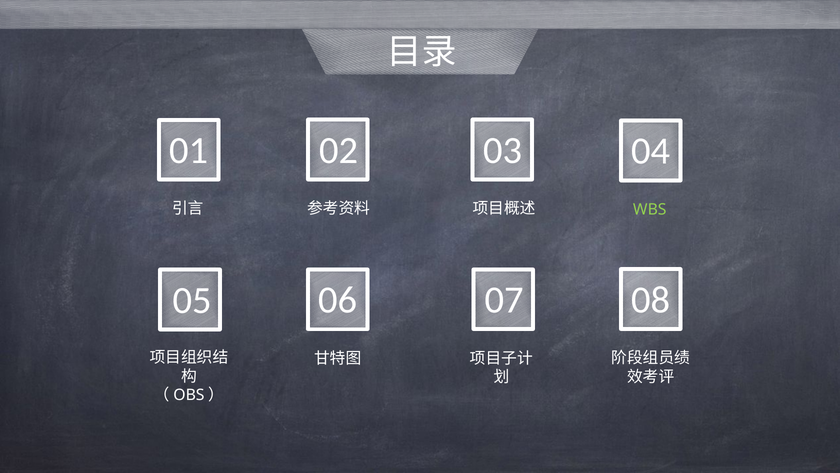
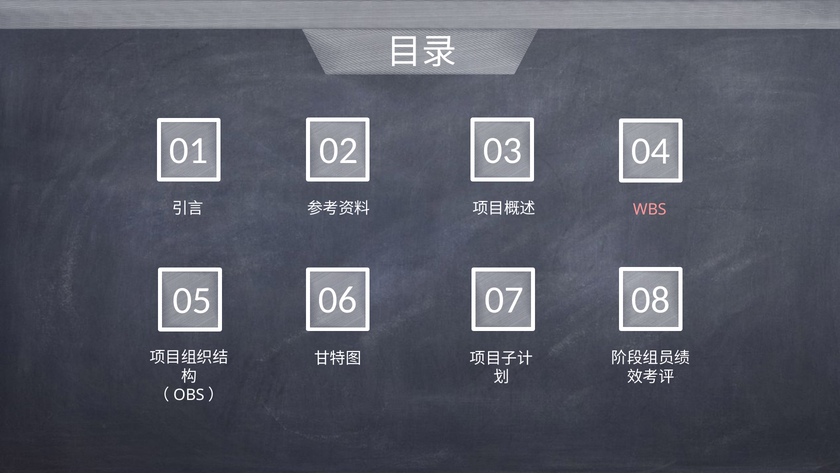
WBS colour: light green -> pink
